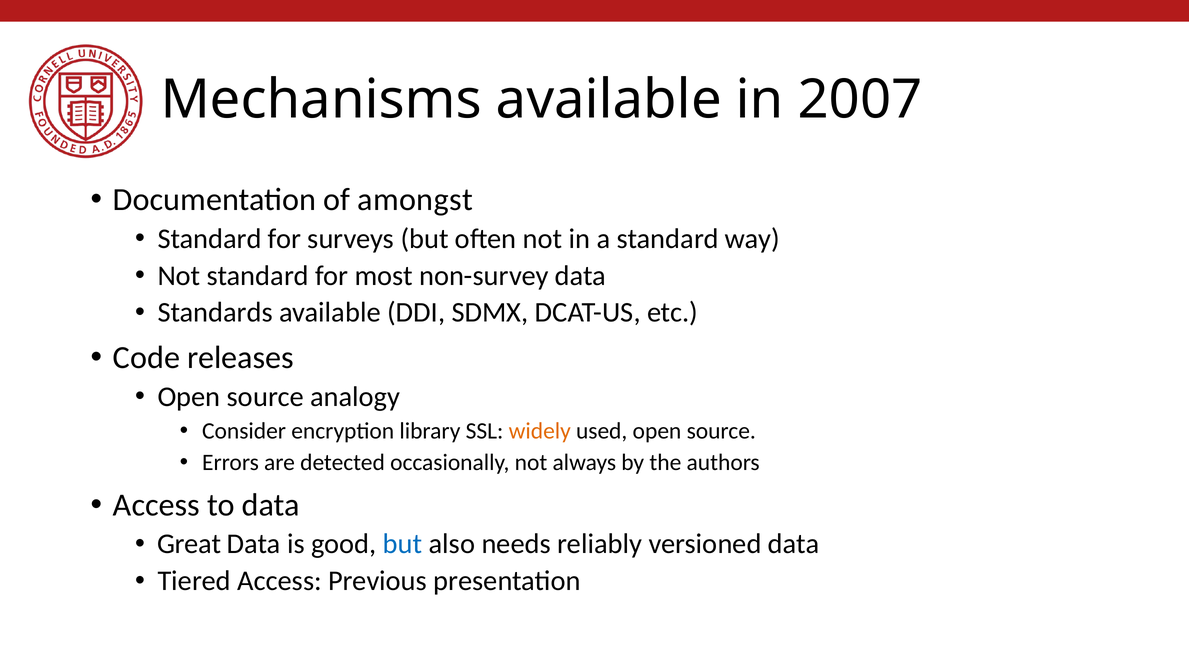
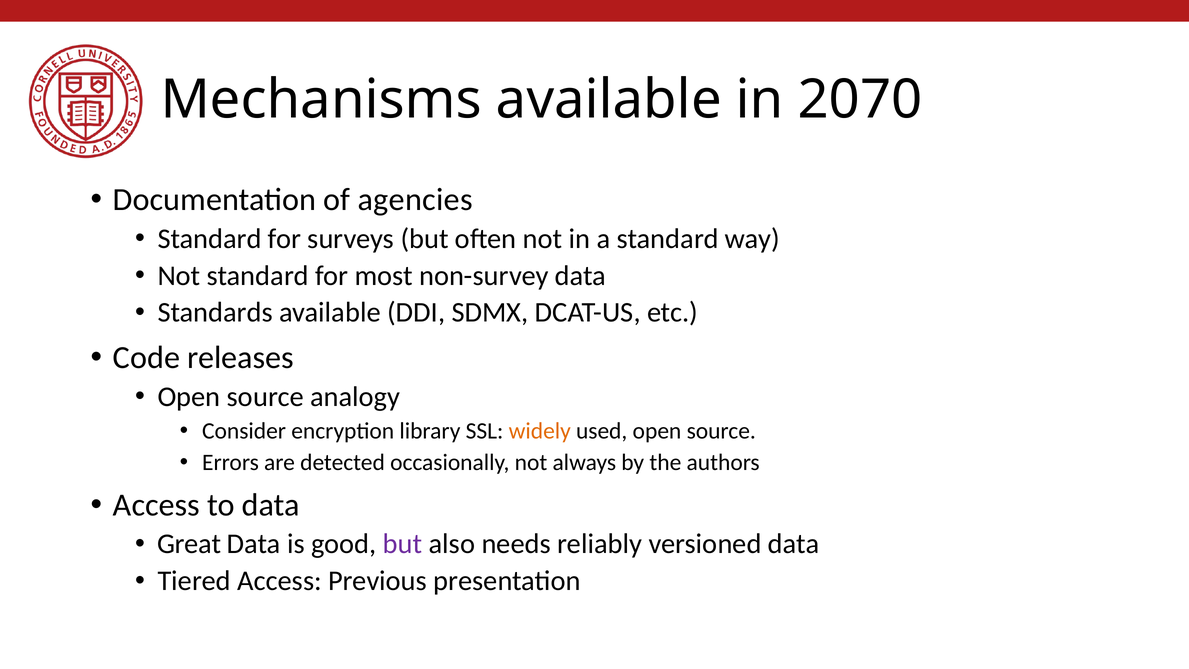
2007: 2007 -> 2070
amongst: amongst -> agencies
but at (403, 544) colour: blue -> purple
